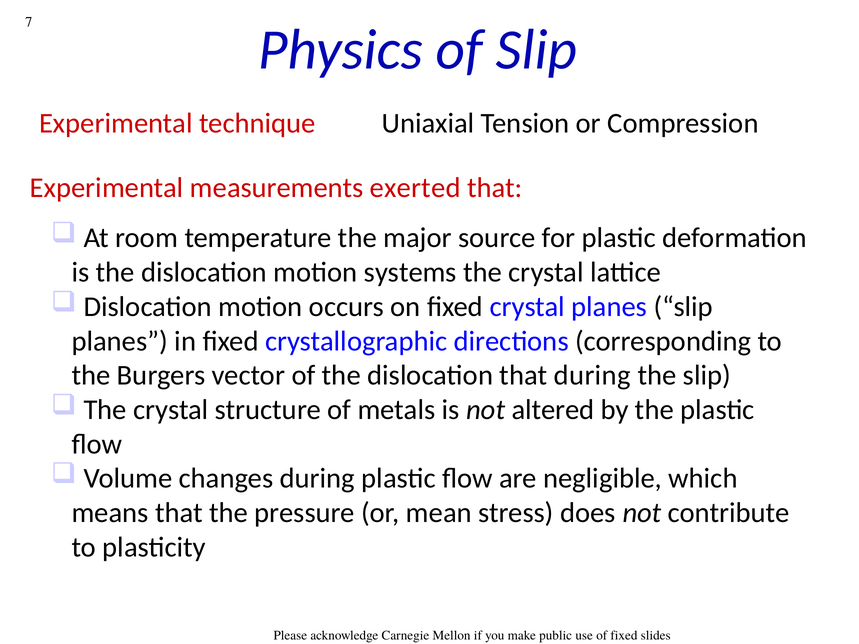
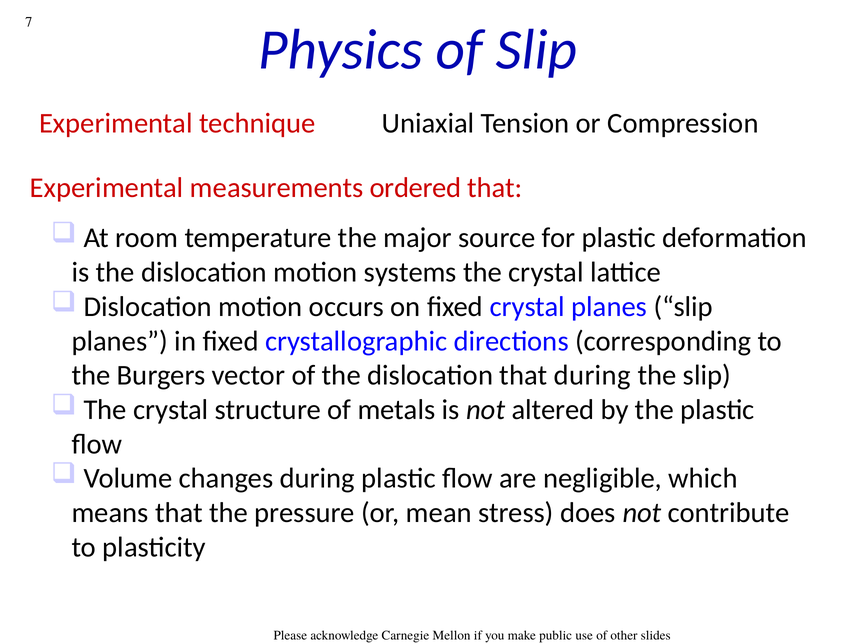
exerted: exerted -> ordered
of fixed: fixed -> other
